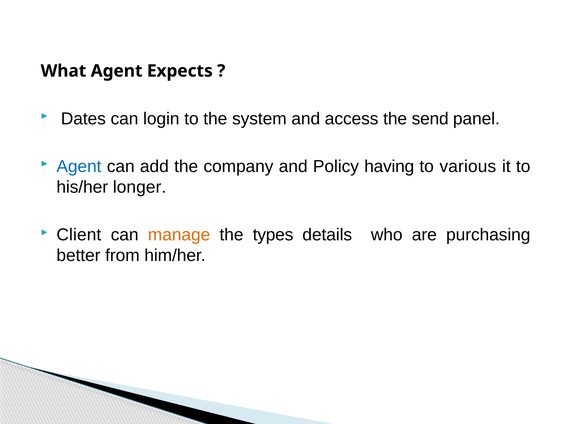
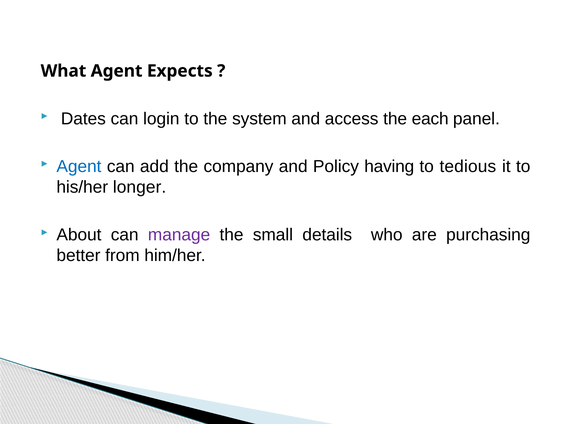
send: send -> each
various: various -> tedious
Client: Client -> About
manage colour: orange -> purple
types: types -> small
